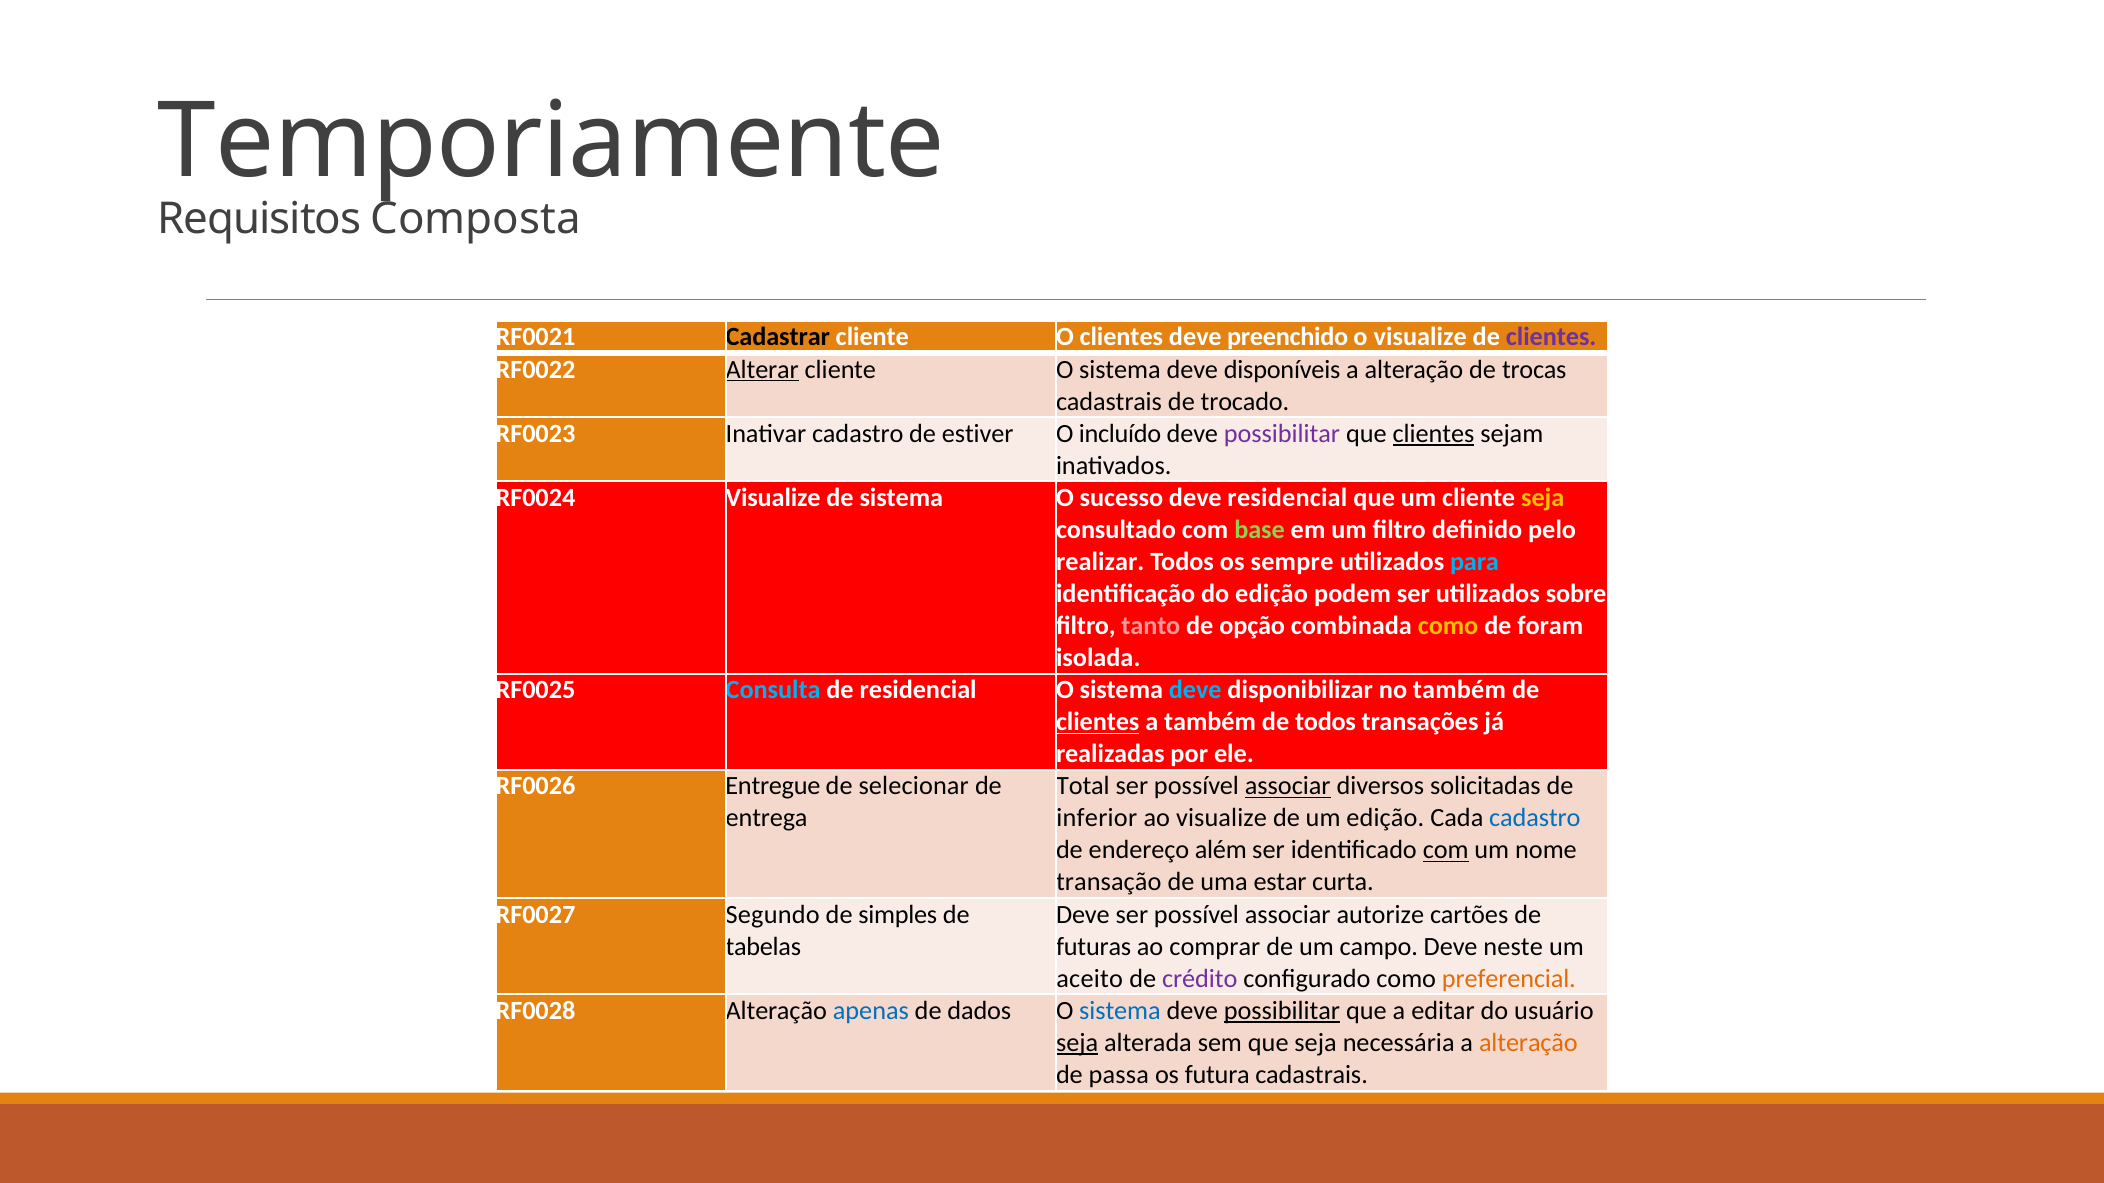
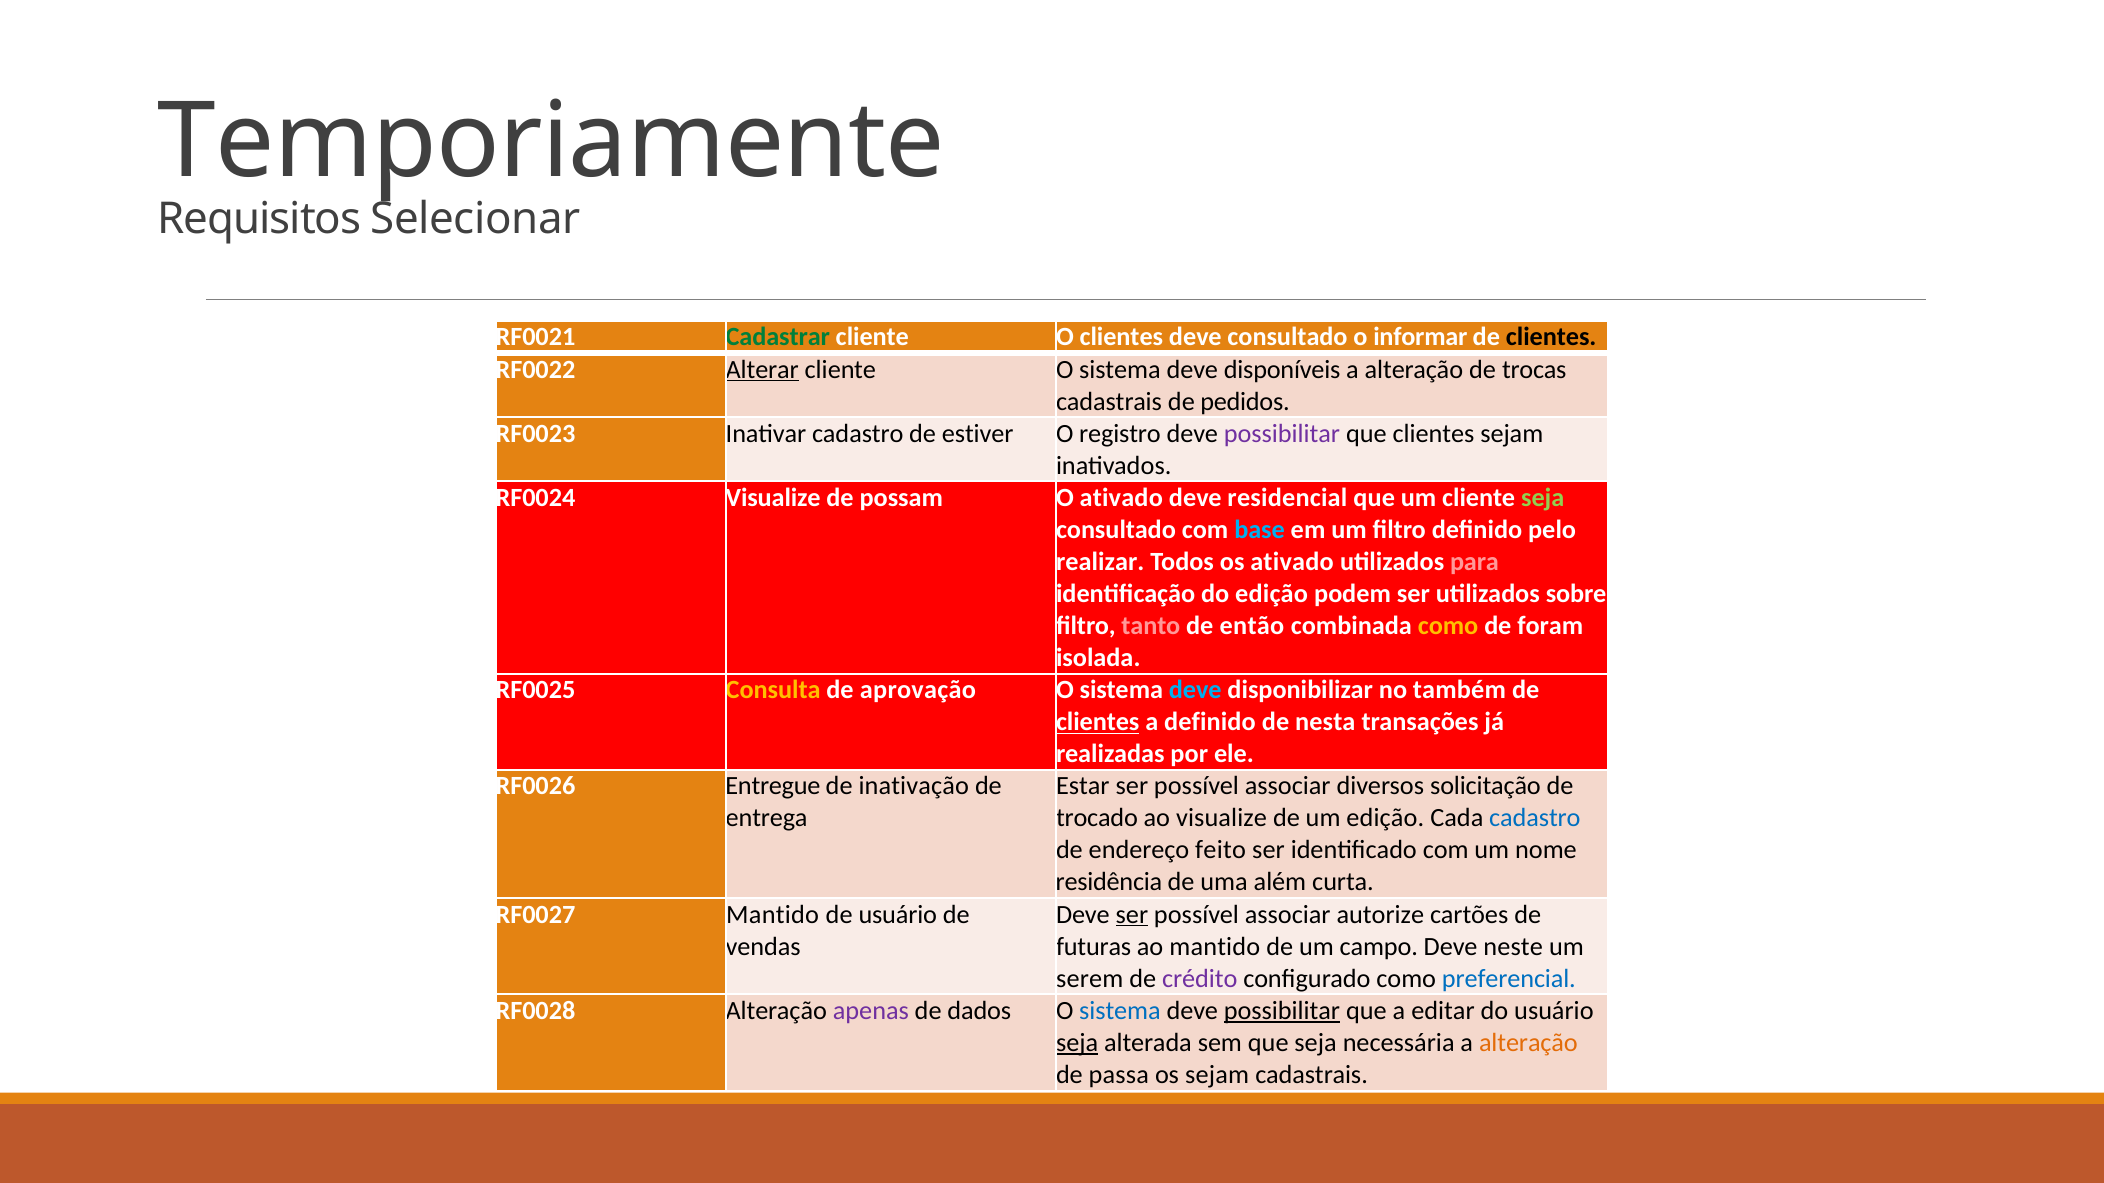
Composta: Composta -> Selecionar
Cadastrar colour: black -> green
deve preenchido: preenchido -> consultado
o visualize: visualize -> informar
clientes at (1551, 337) colour: purple -> black
trocado: trocado -> pedidos
incluído: incluído -> registro
clientes at (1434, 434) underline: present -> none
de sistema: sistema -> possam
O sucesso: sucesso -> ativado
seja at (1543, 498) colour: yellow -> light green
base colour: light green -> light blue
os sempre: sempre -> ativado
para colour: light blue -> pink
opção: opção -> então
Consulta colour: light blue -> yellow
de residencial: residencial -> aprovação
a também: também -> definido
de todos: todos -> nesta
selecionar: selecionar -> inativação
Total: Total -> Estar
associar at (1288, 786) underline: present -> none
solicitadas: solicitadas -> solicitação
inferior: inferior -> trocado
além: além -> feito
com at (1446, 851) underline: present -> none
transação: transação -> residência
estar: estar -> além
RF0027 Segundo: Segundo -> Mantido
de simples: simples -> usuário
ser at (1132, 915) underline: none -> present
tabelas: tabelas -> vendas
ao comprar: comprar -> mantido
aceito: aceito -> serem
preferencial colour: orange -> blue
apenas colour: blue -> purple
os futura: futura -> sejam
